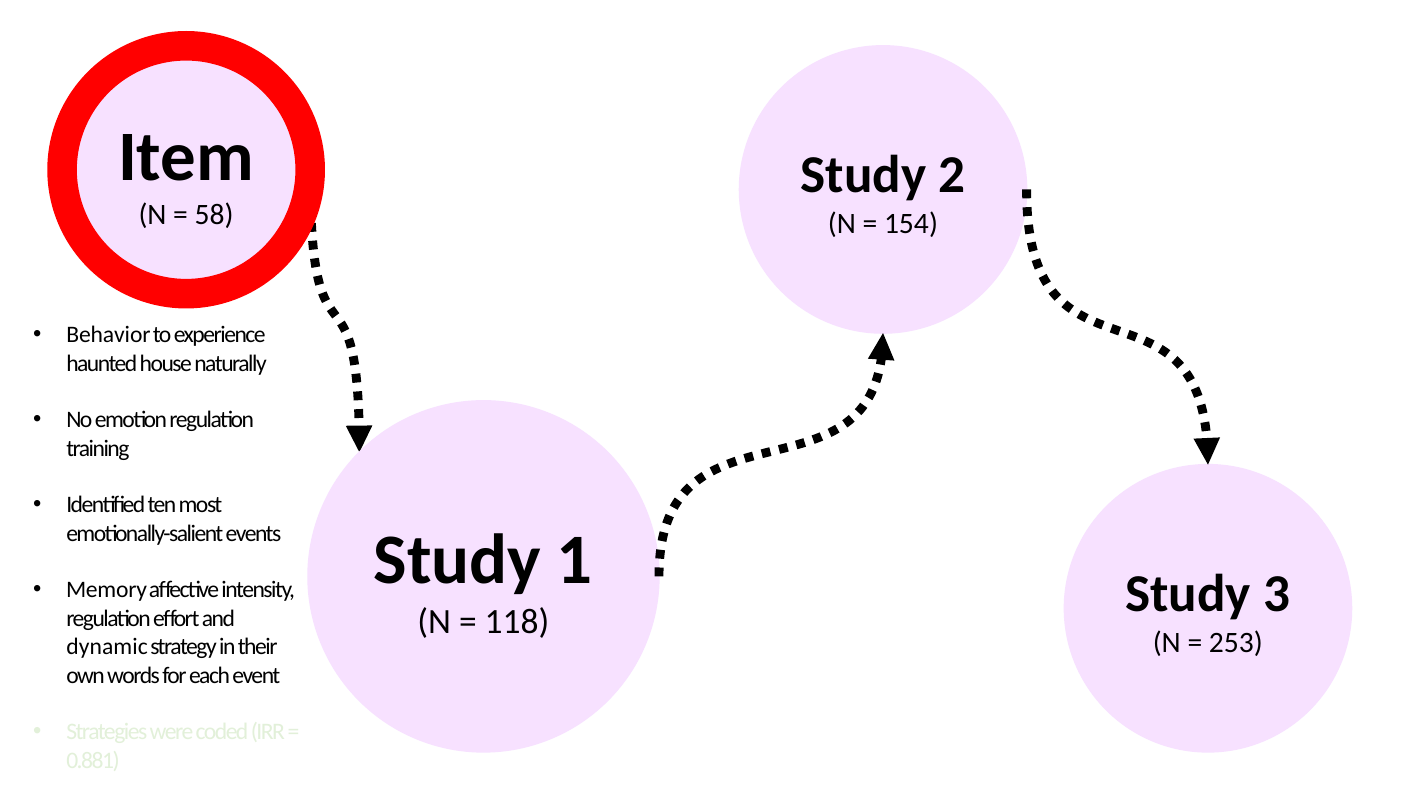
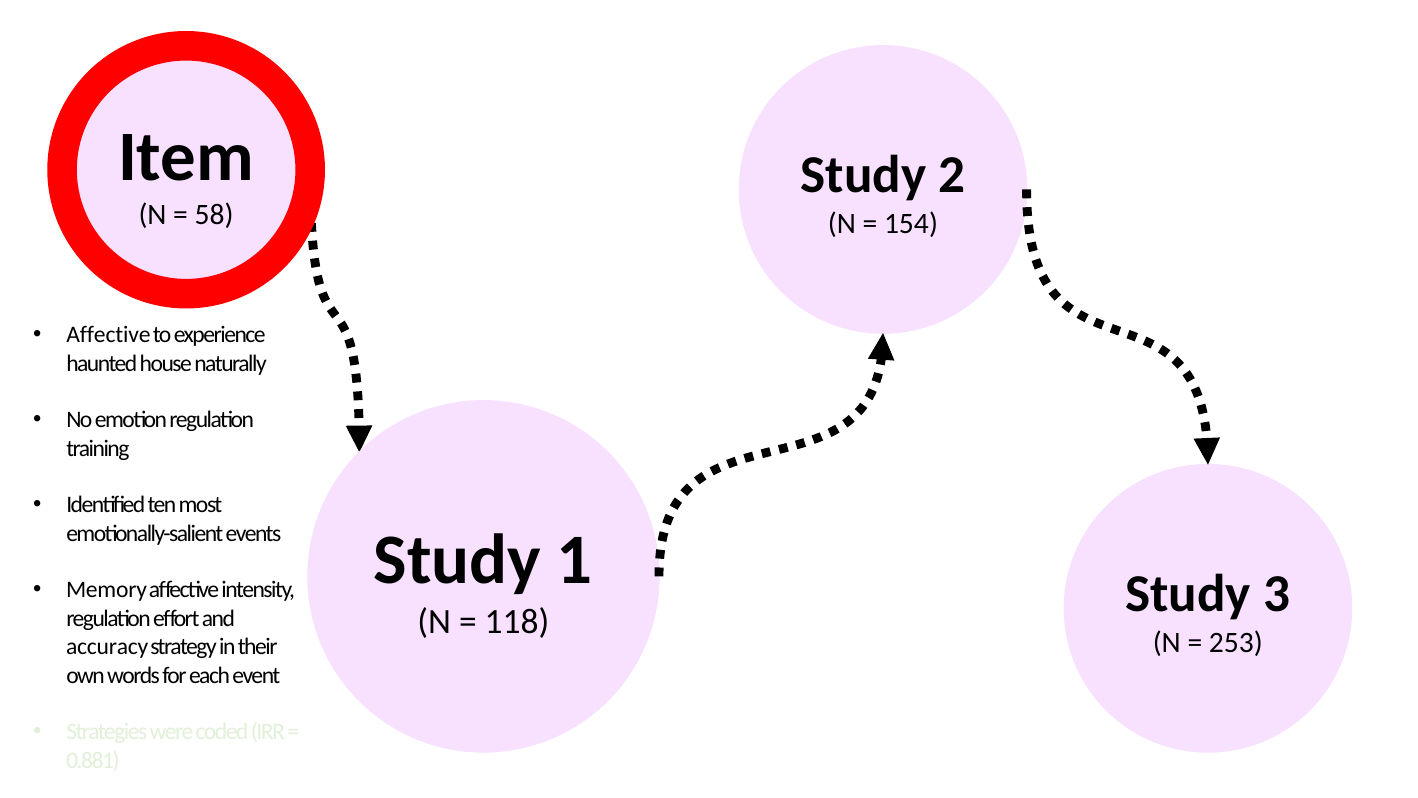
Behavior at (108, 335): Behavior -> Affective
dynamic: dynamic -> accuracy
